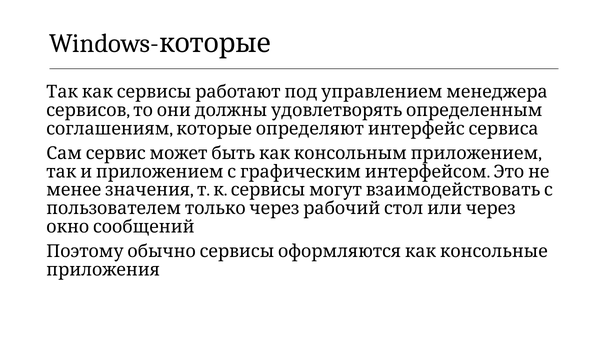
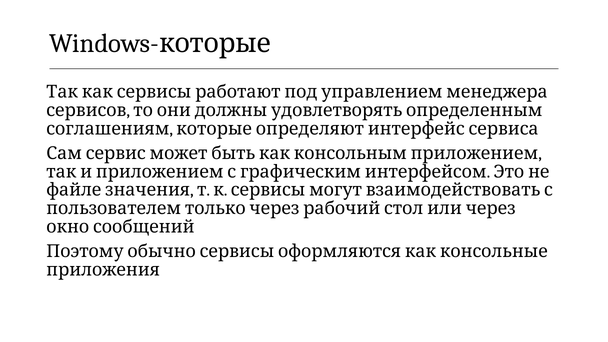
менее: менее -> файле
